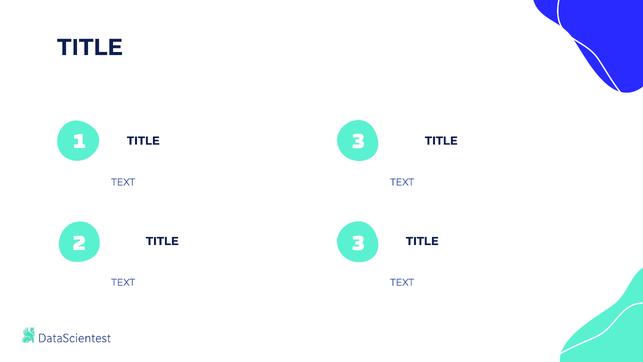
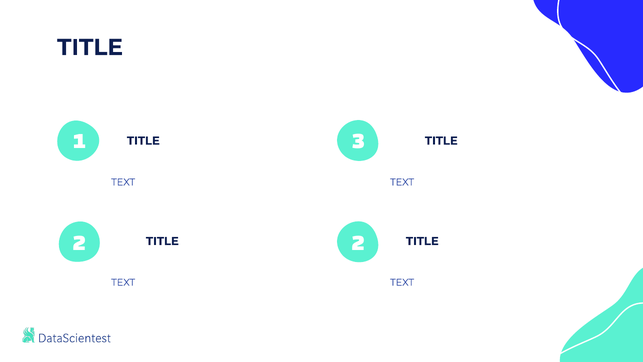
2 3: 3 -> 2
